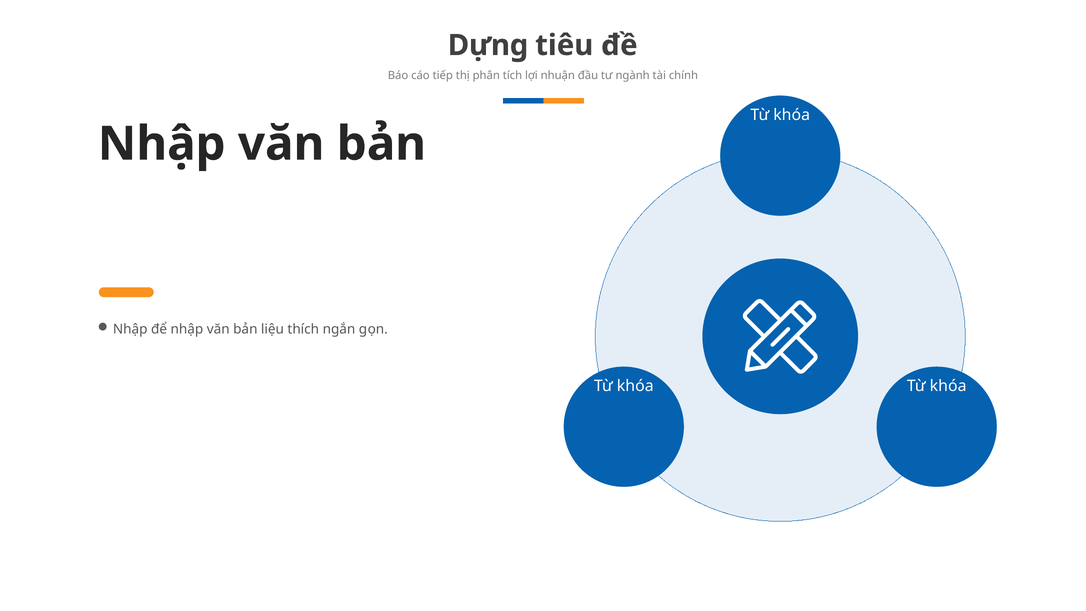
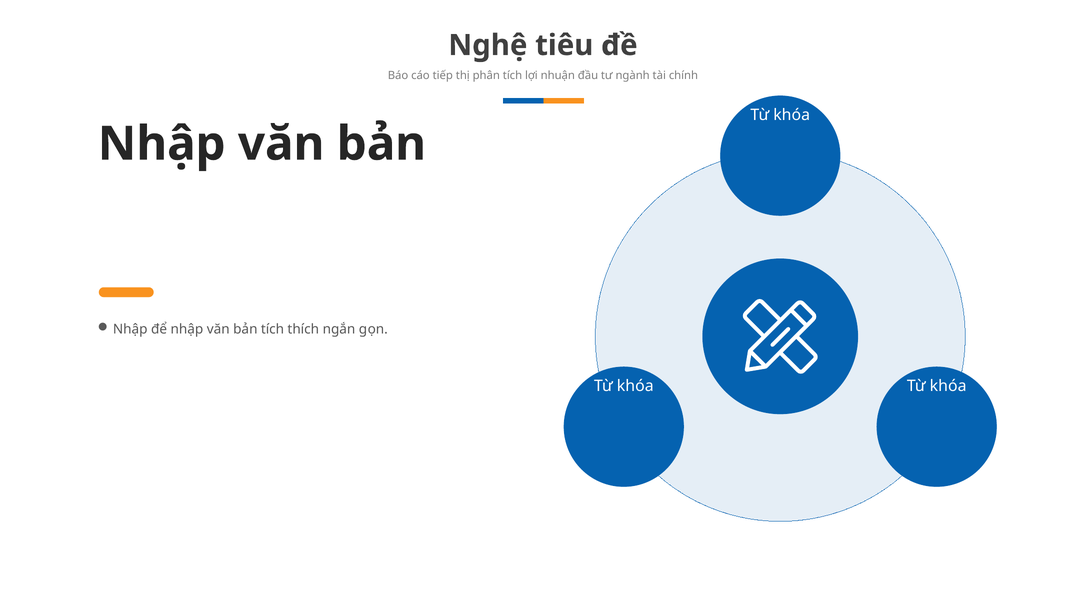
Dựng: Dựng -> Nghệ
bản liệu: liệu -> tích
